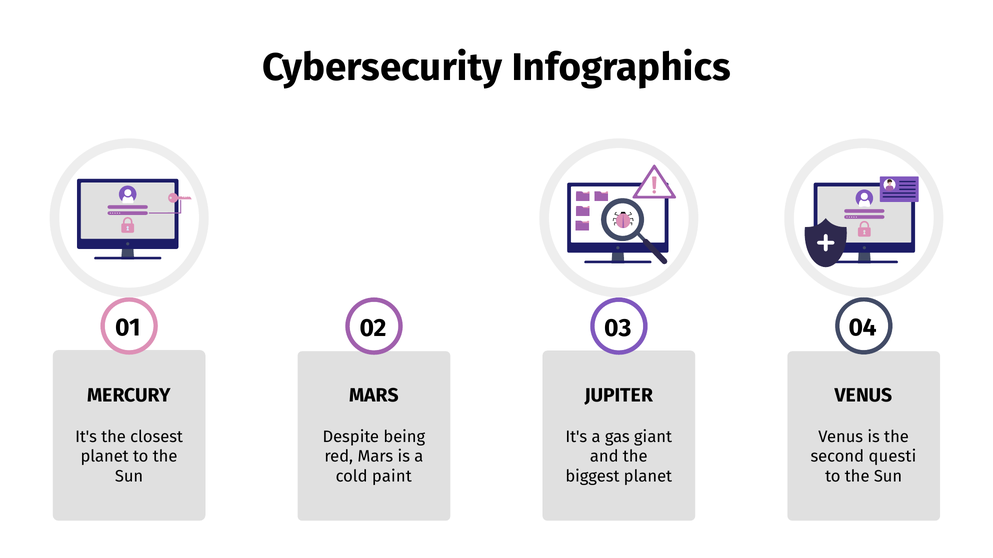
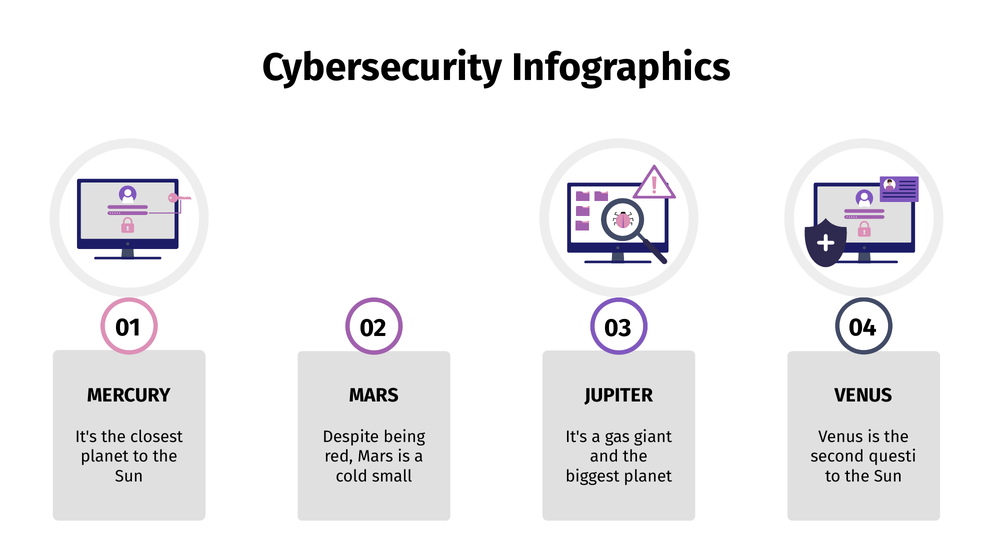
paint: paint -> small
